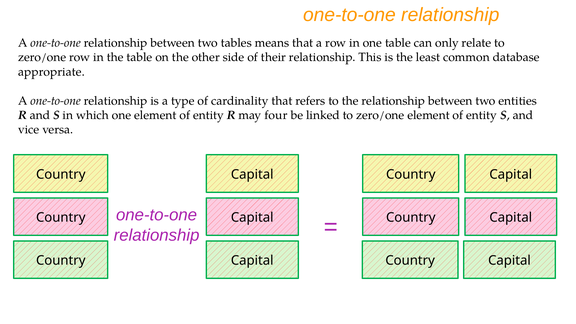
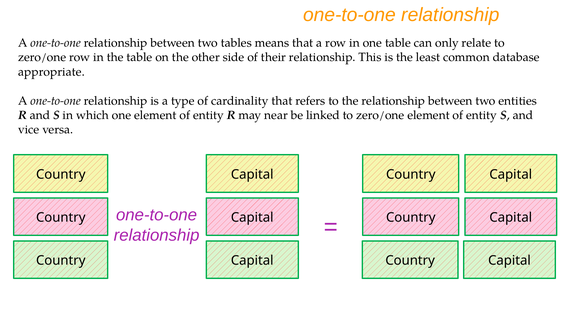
four: four -> near
